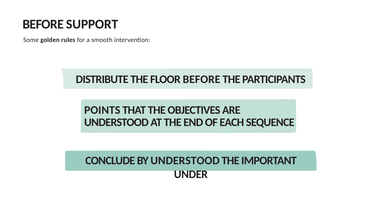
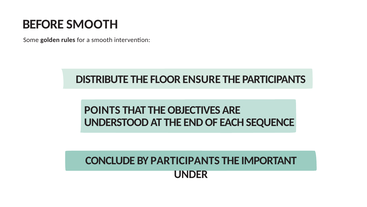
BEFORE SUPPORT: SUPPORT -> SMOOTH
FLOOR BEFORE: BEFORE -> ENSURE
BY UNDERSTOOD: UNDERSTOOD -> PARTICIPANTS
